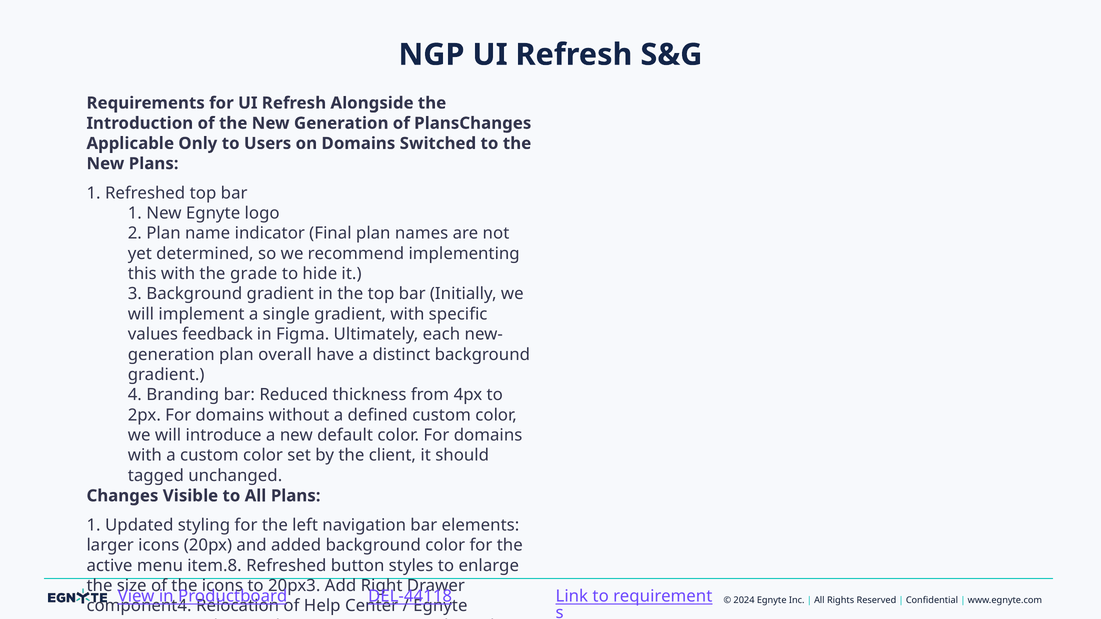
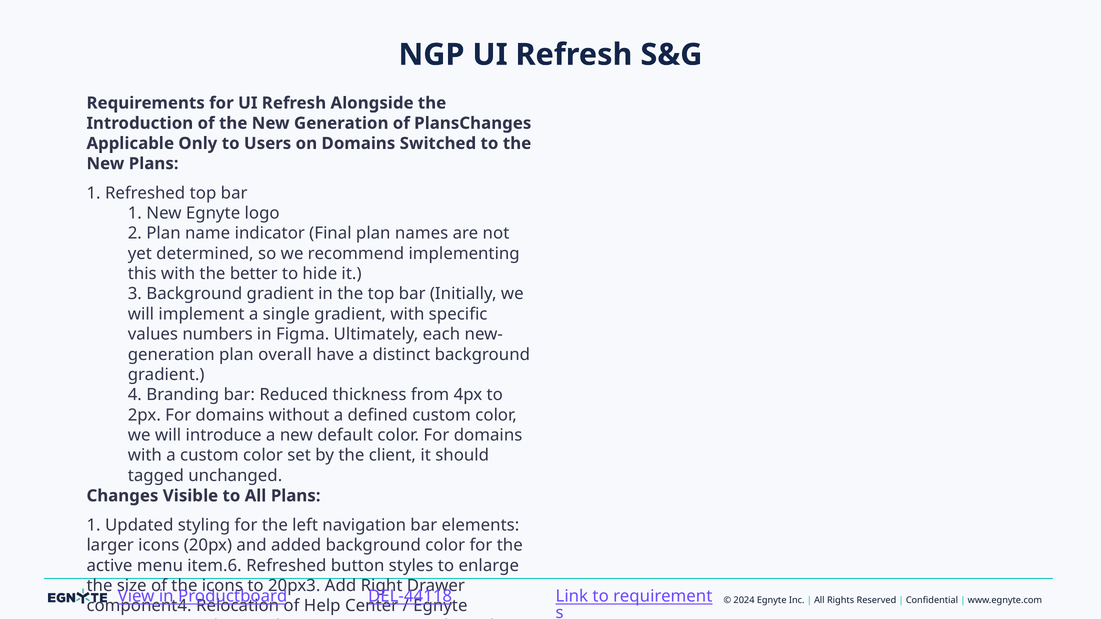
grade: grade -> better
feedback: feedback -> numbers
item.8: item.8 -> item.6
